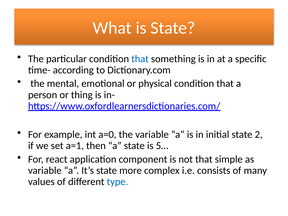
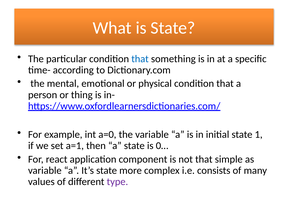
2: 2 -> 1
5…: 5… -> 0…
type colour: blue -> purple
